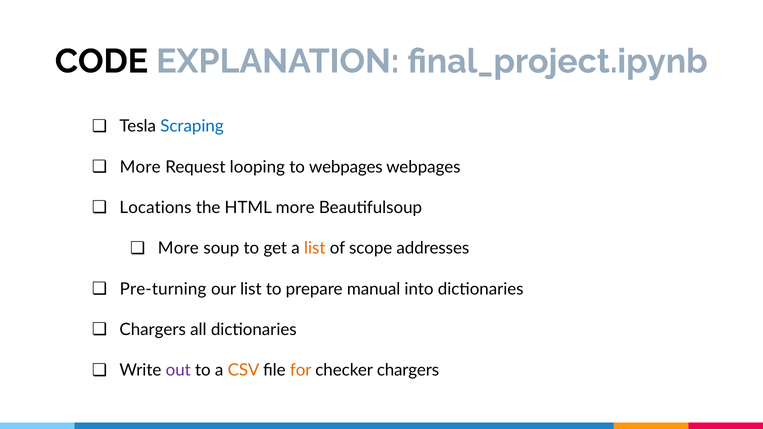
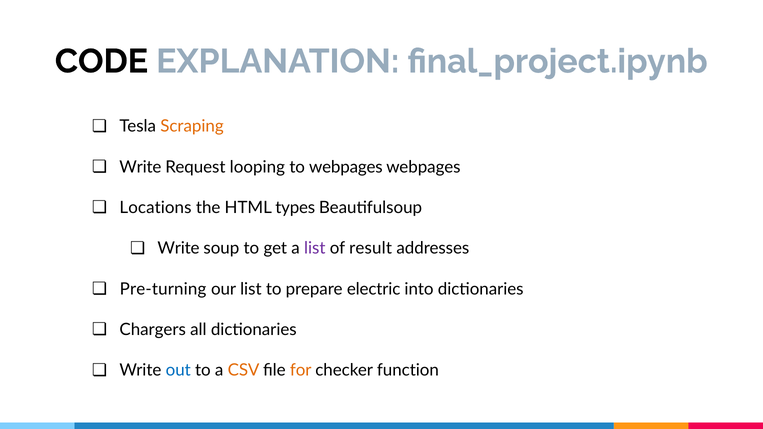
Scraping colour: blue -> orange
More at (140, 167): More -> Write
HTML more: more -> types
More at (178, 248): More -> Write
list at (315, 248) colour: orange -> purple
scope: scope -> result
manual: manual -> electric
out colour: purple -> blue
checker chargers: chargers -> function
